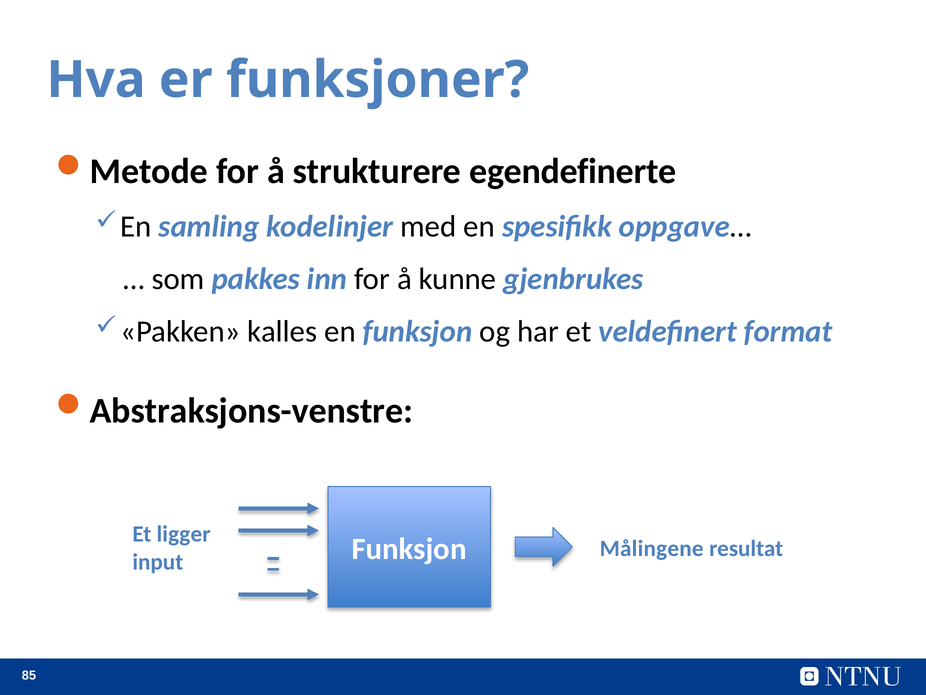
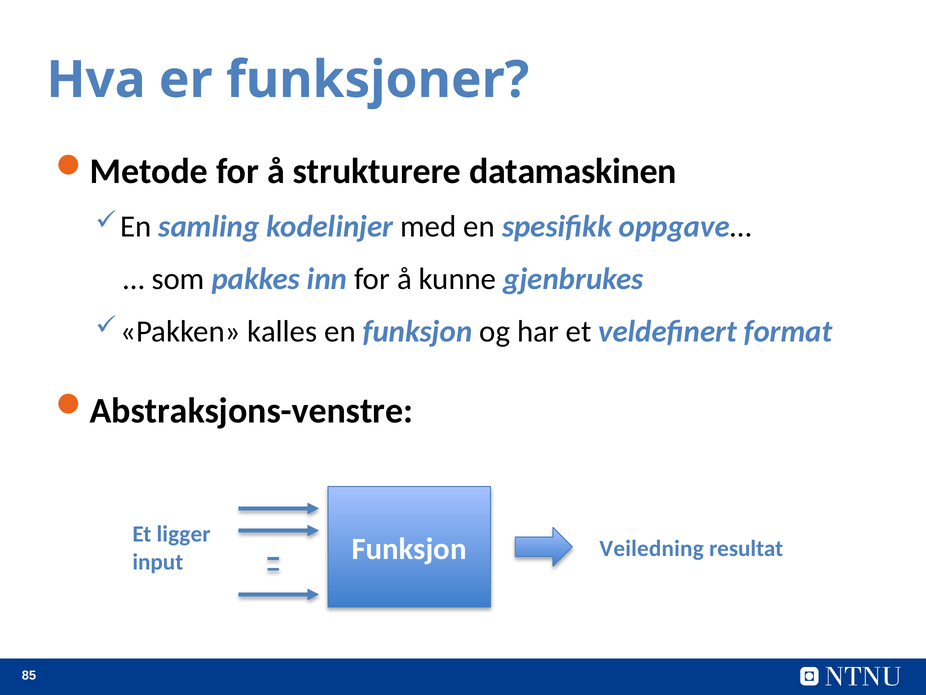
egendefinerte: egendefinerte -> datamaskinen
Målingene: Målingene -> Veiledning
